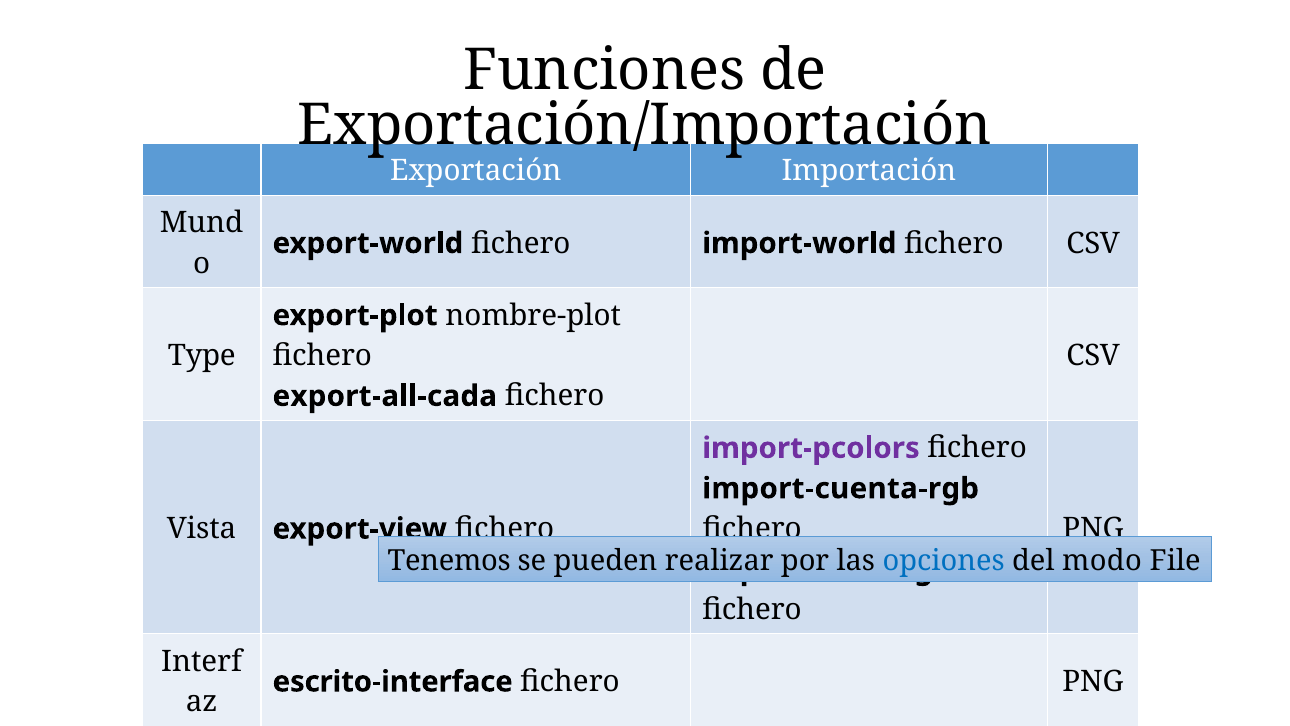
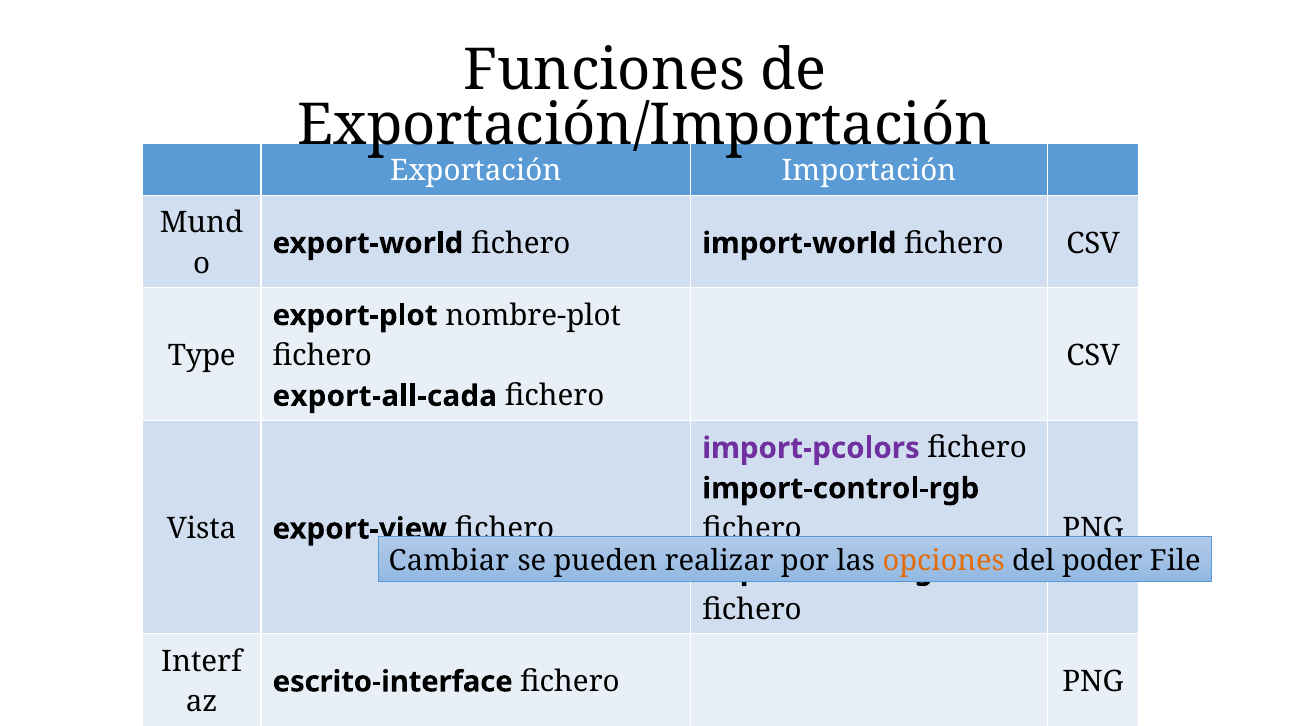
import-cuenta-rgb: import-cuenta-rgb -> import-control-rgb
Tenemos: Tenemos -> Cambiar
opciones colour: blue -> orange
modo: modo -> poder
